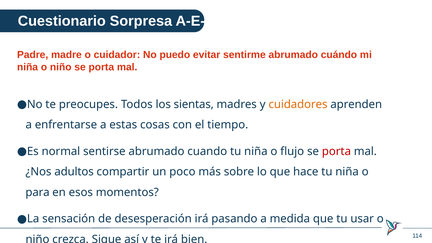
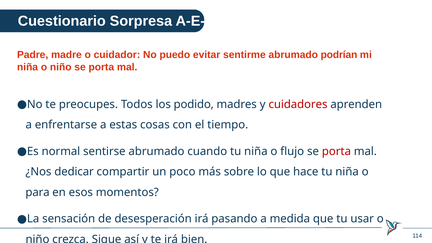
cuándo: cuándo -> podrían
sientas: sientas -> podido
cuidadores colour: orange -> red
adultos: adultos -> dedicar
